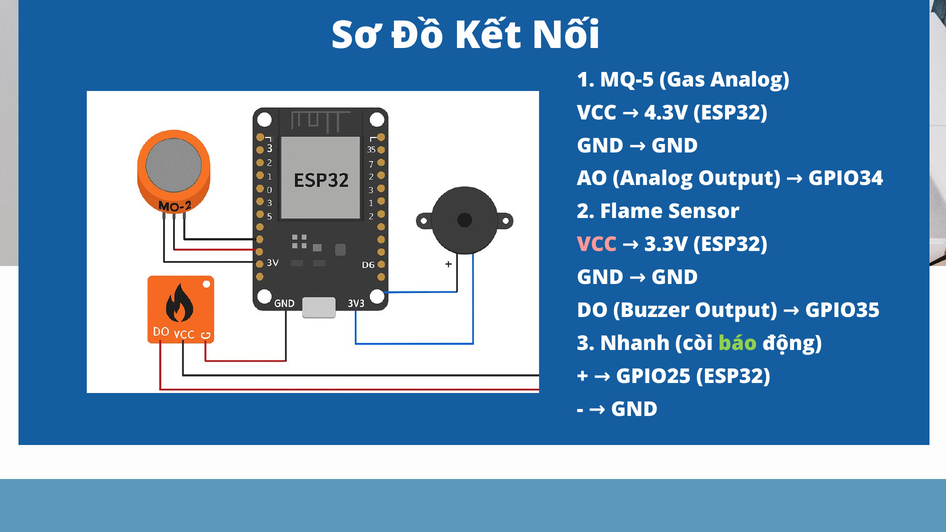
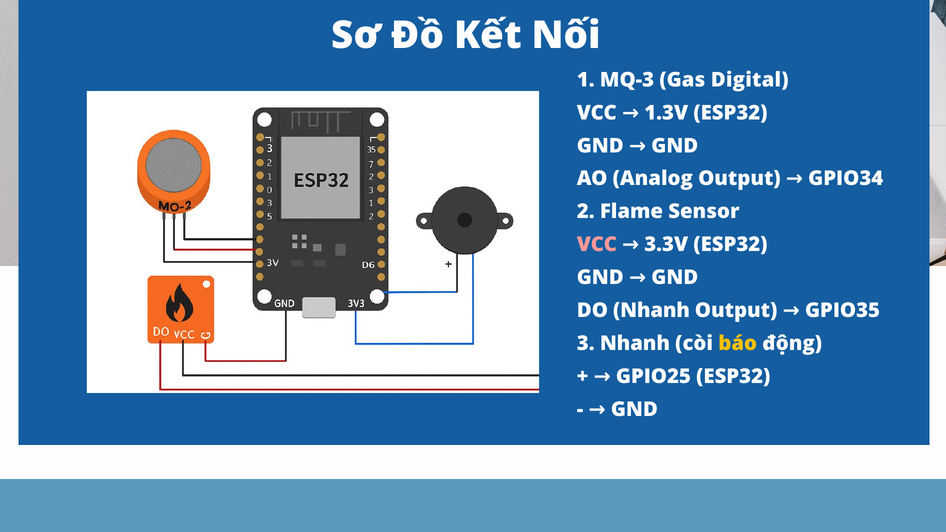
MQ-5: MQ-5 -> MQ-3
Gas Analog: Analog -> Digital
4.3V: 4.3V -> 1.3V
DO Buzzer: Buzzer -> Nhanh
báo colour: light green -> yellow
